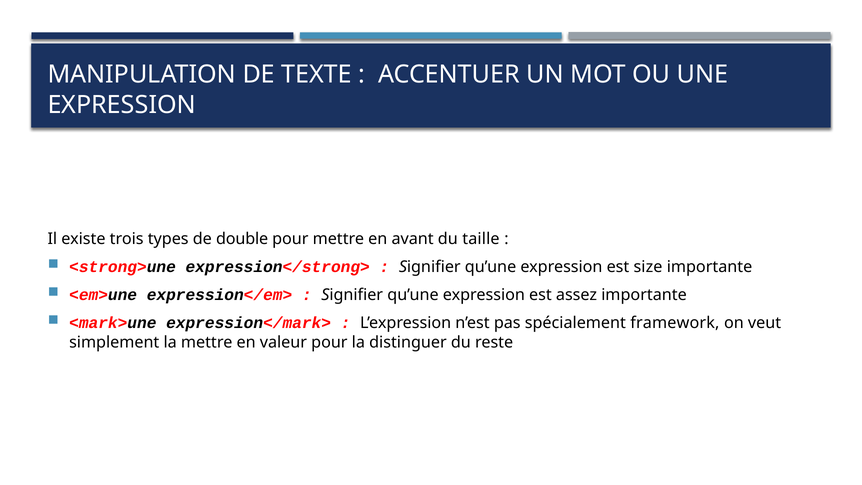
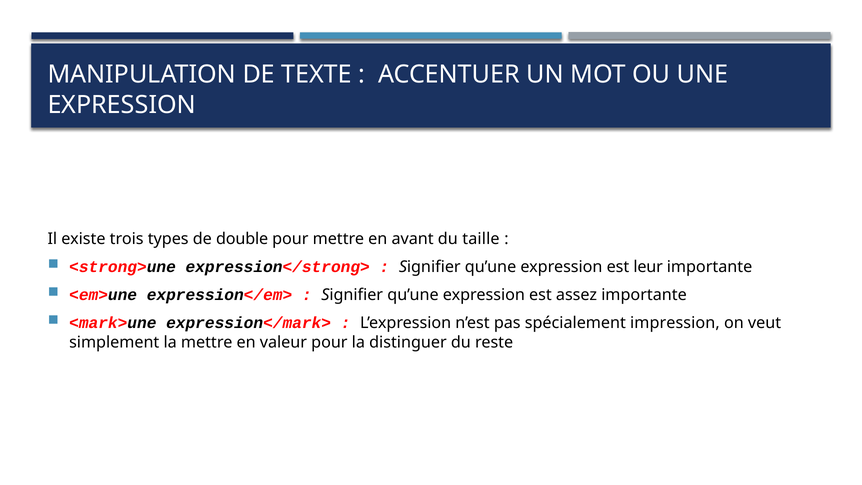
size: size -> leur
framework: framework -> impression
